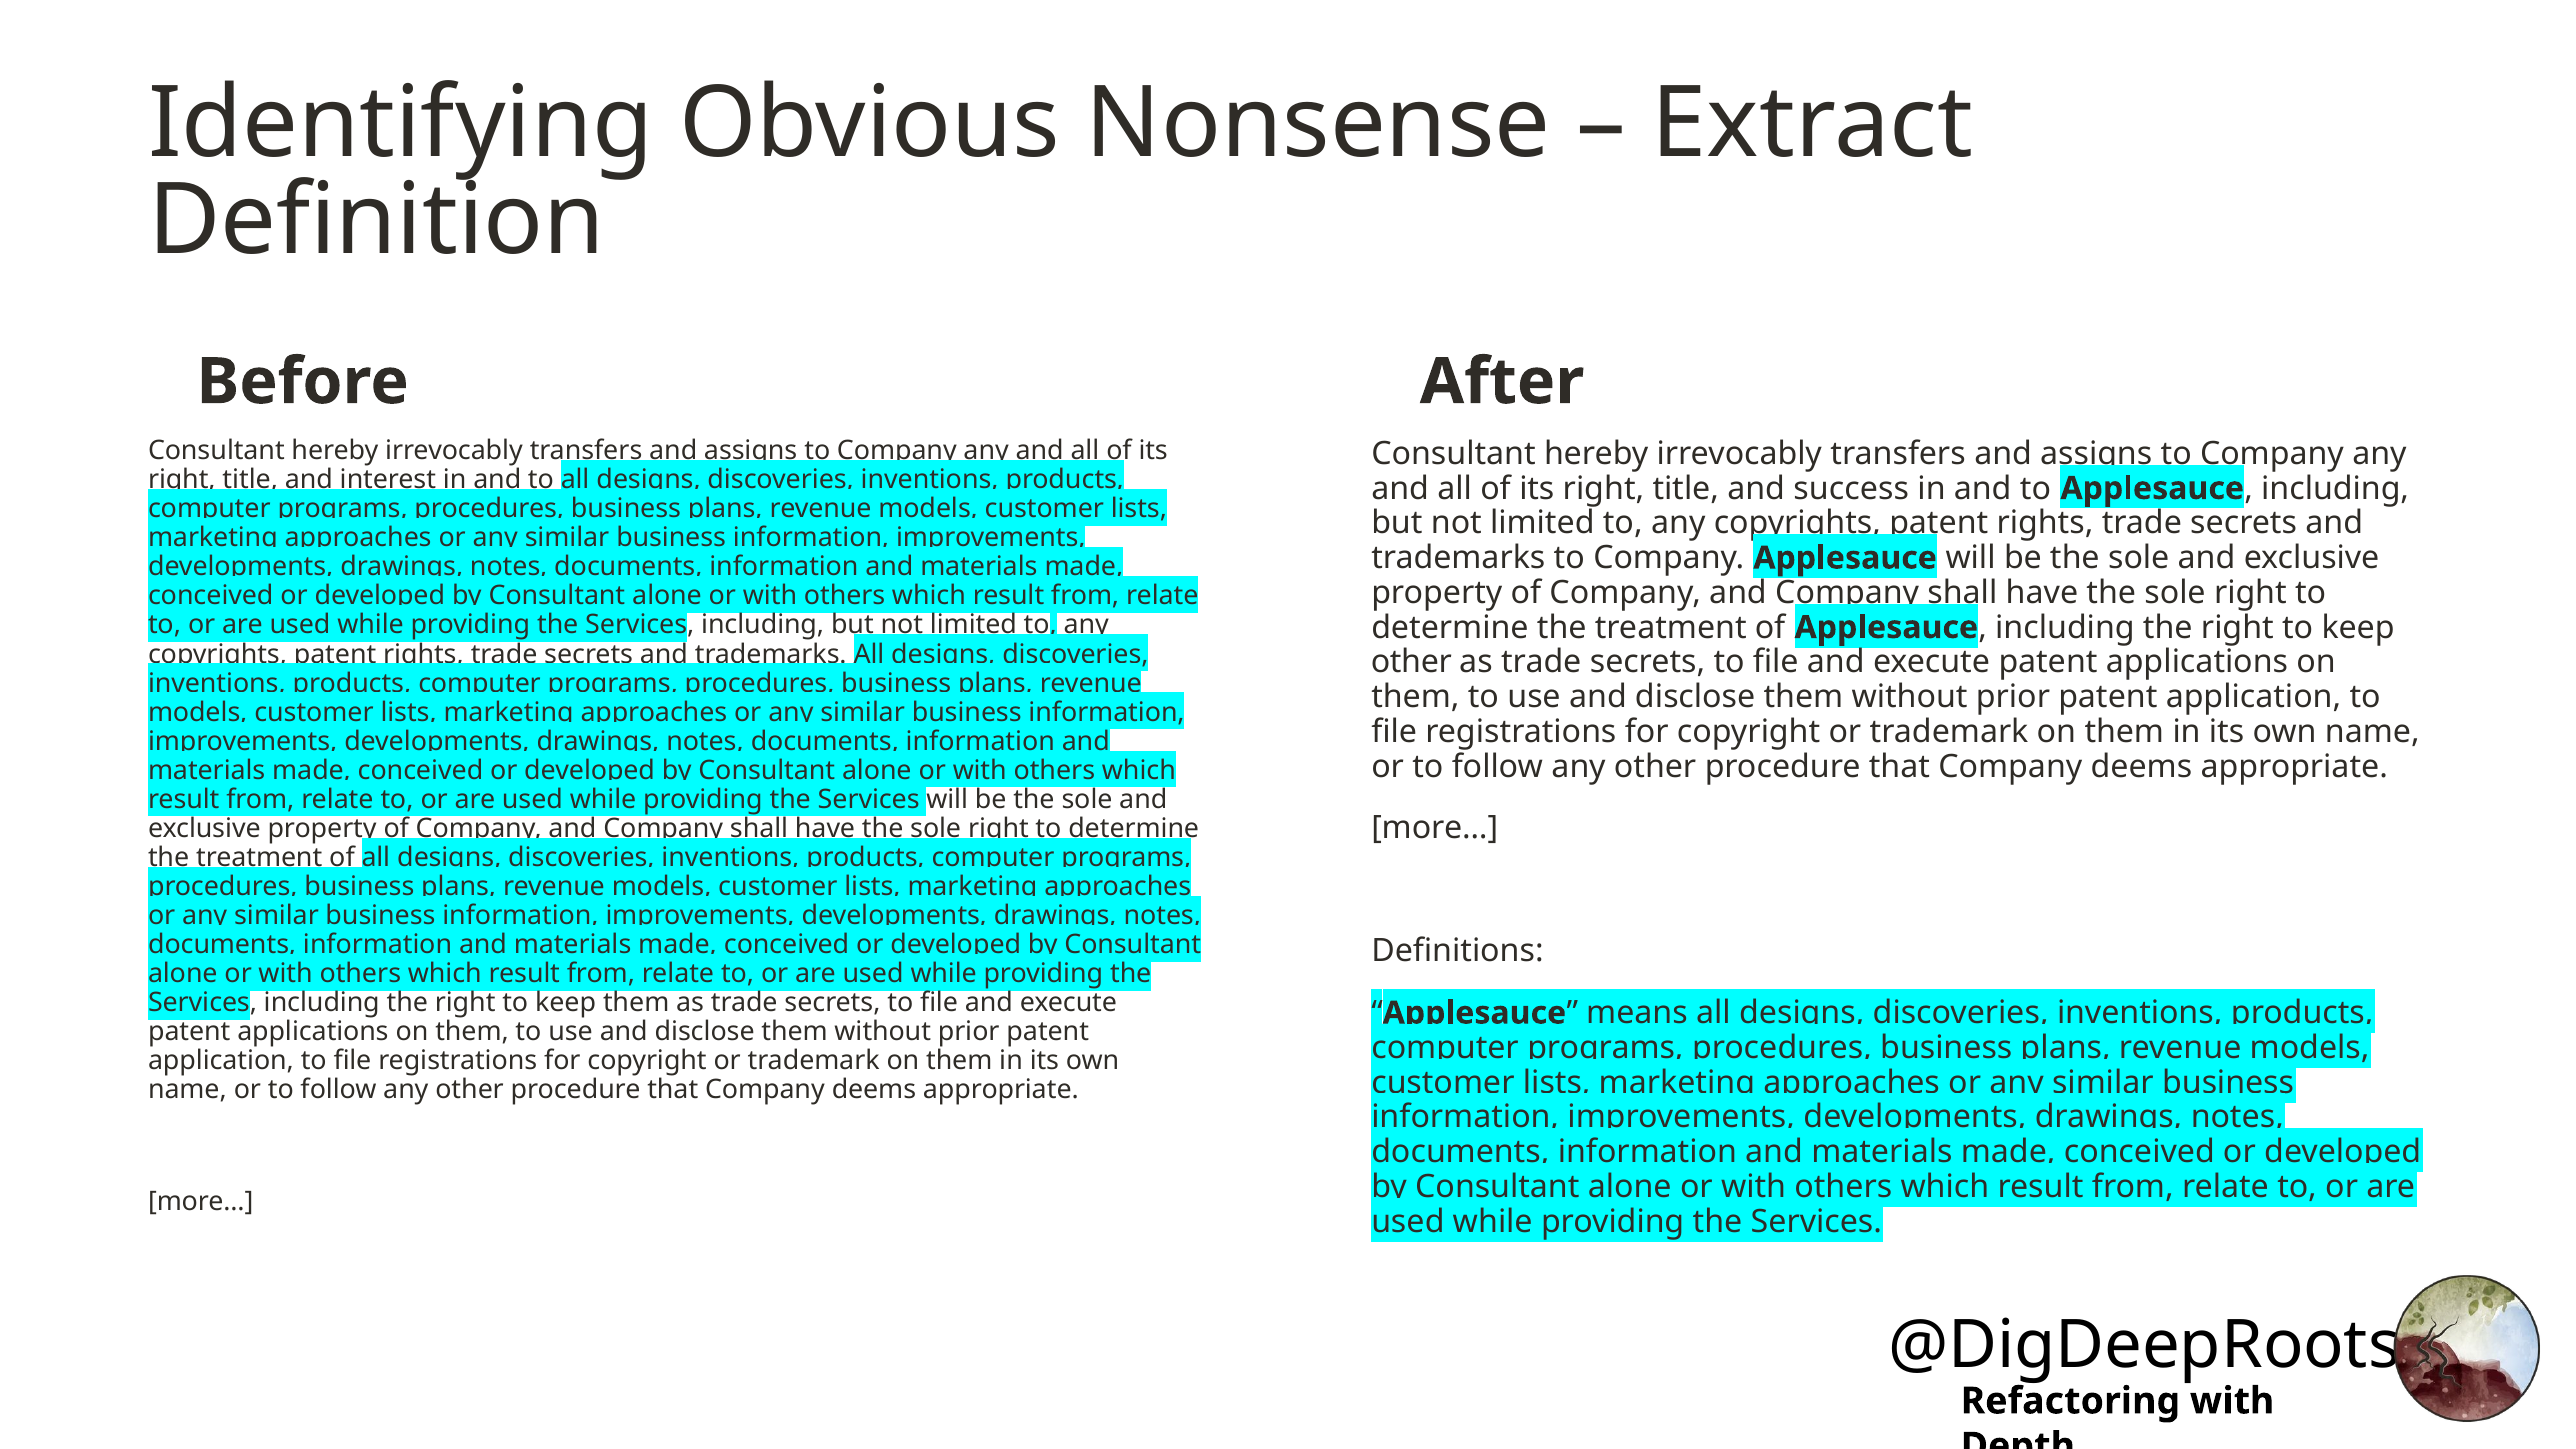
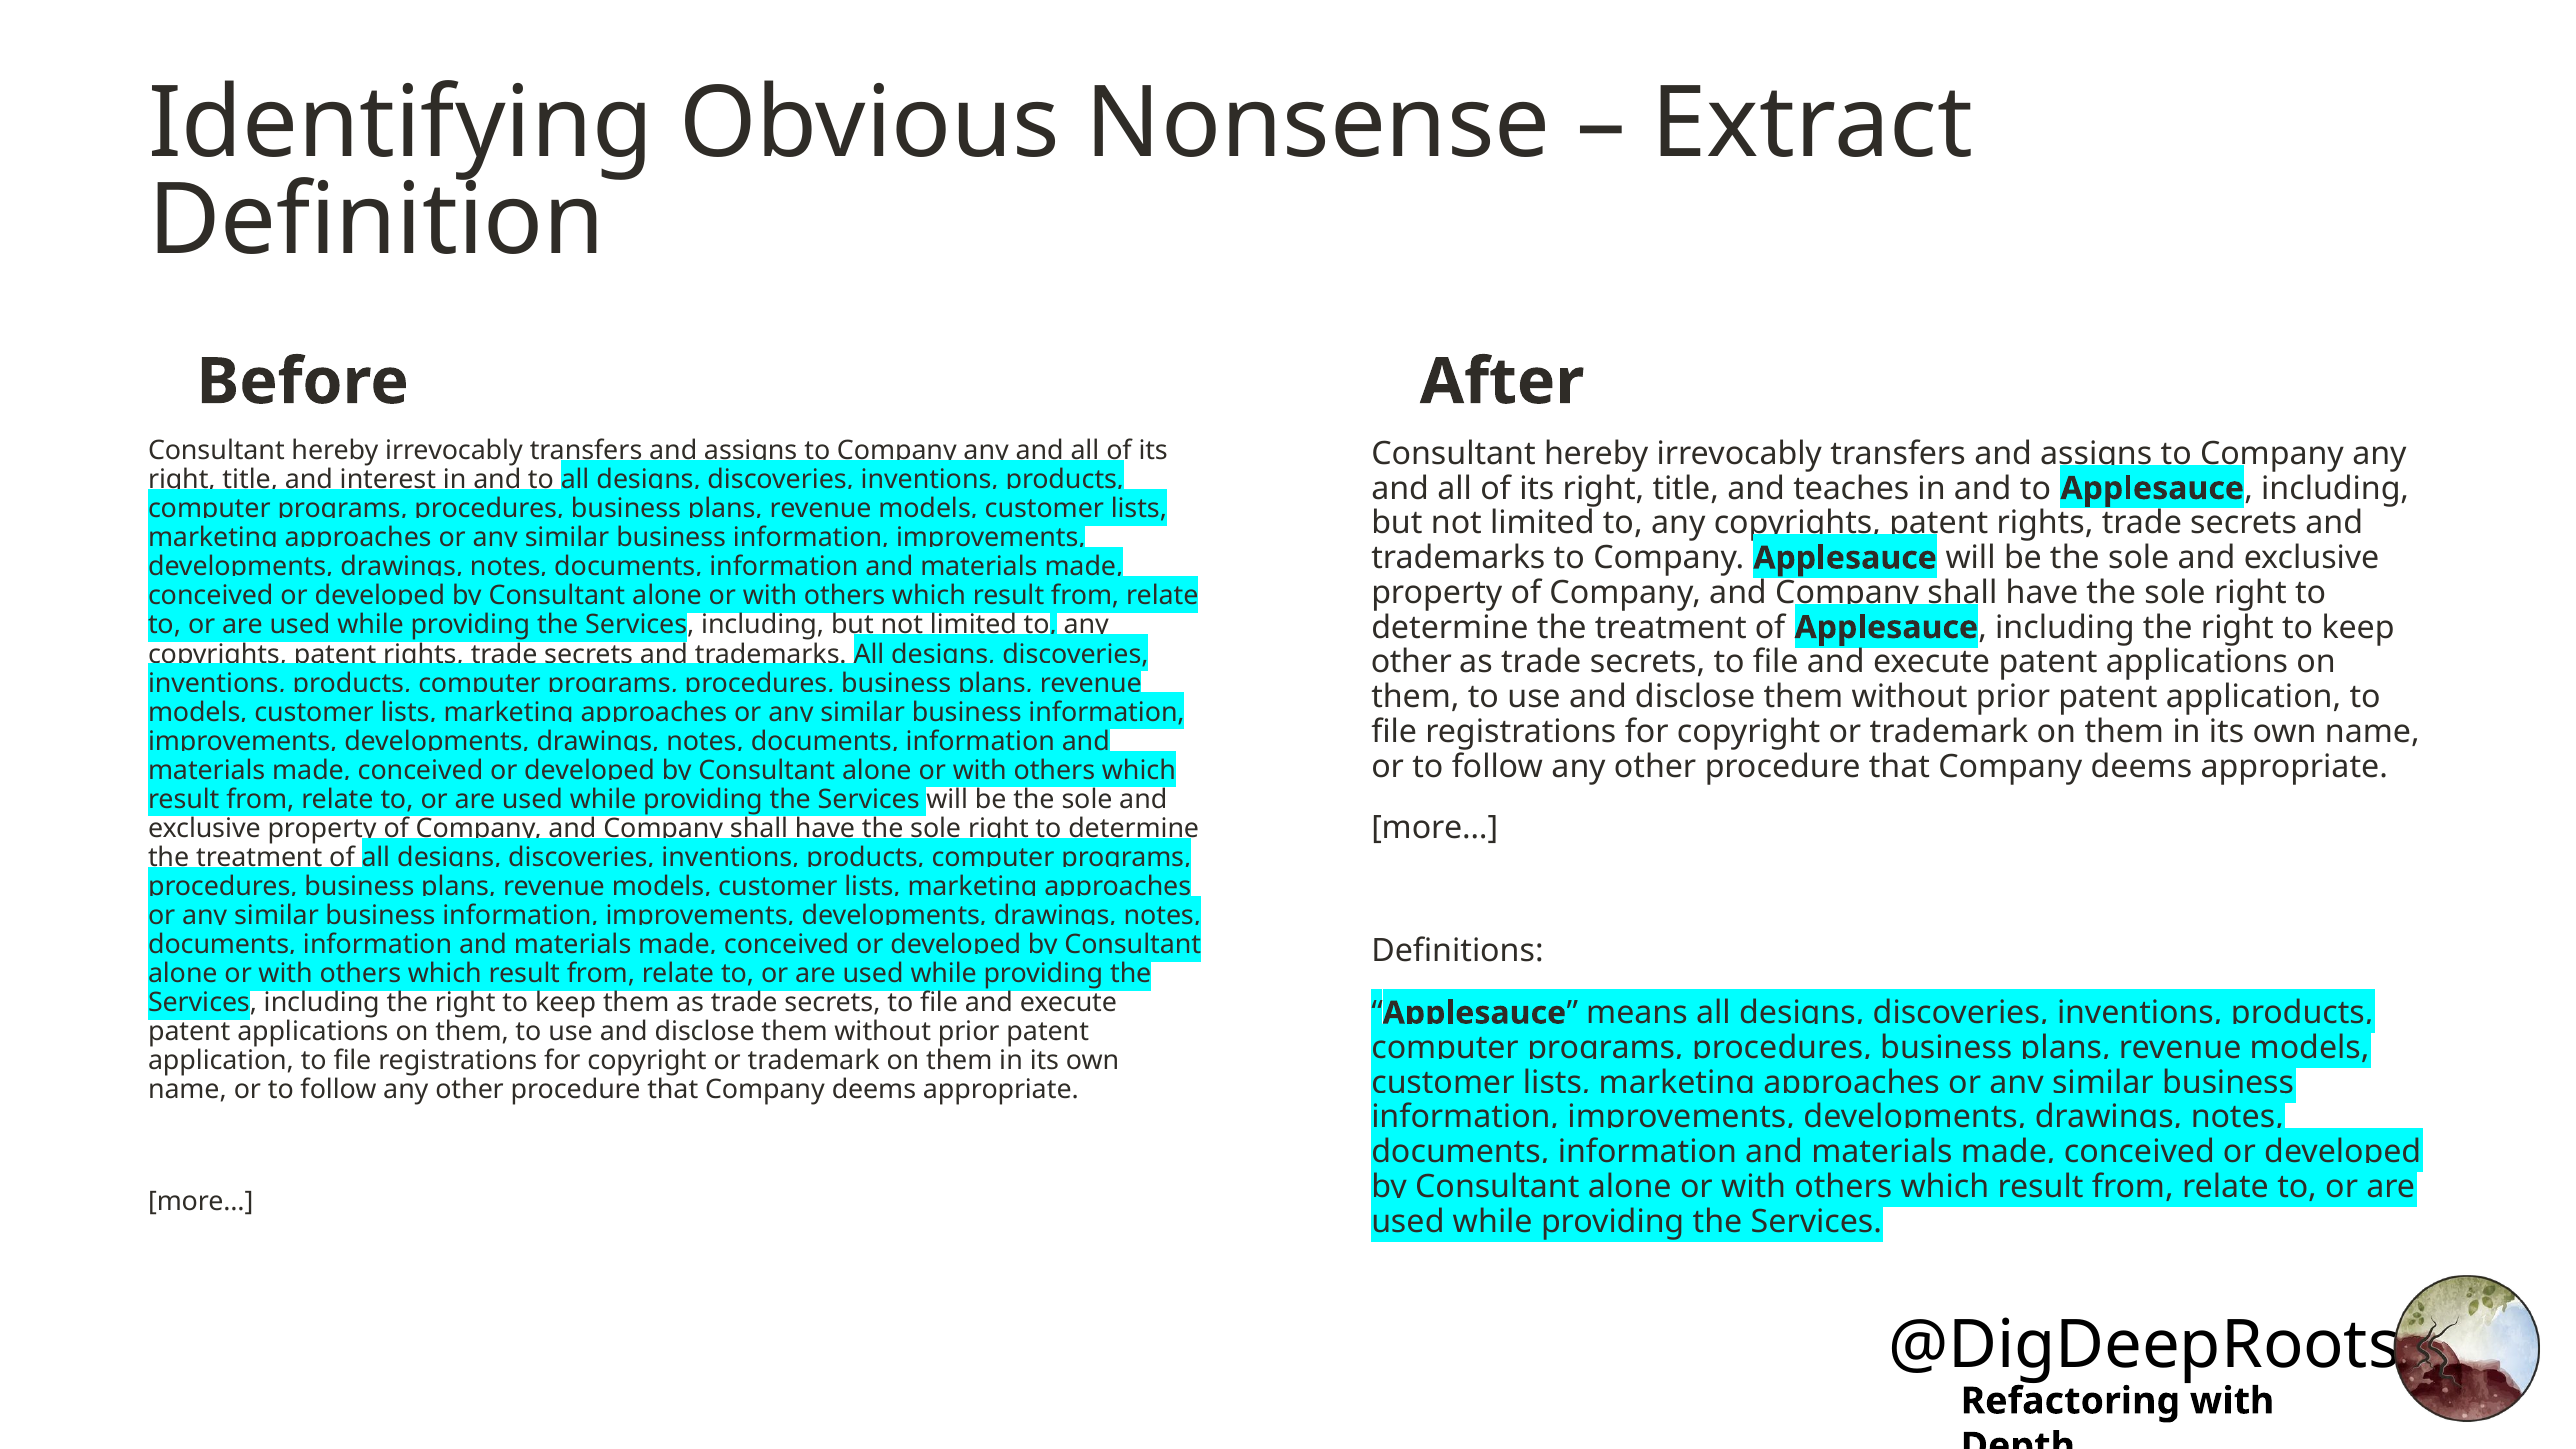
success: success -> teaches
